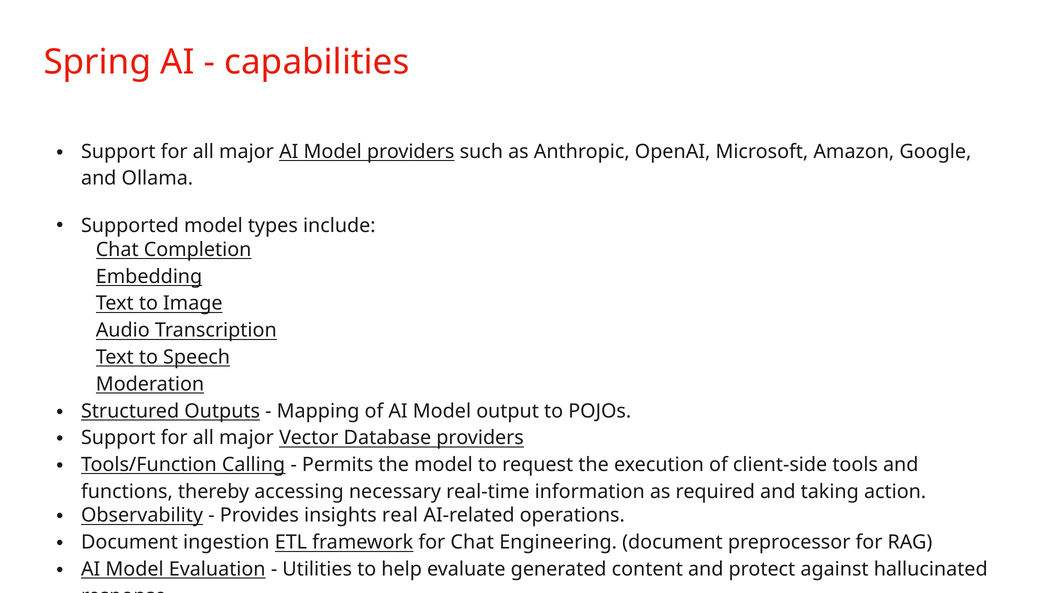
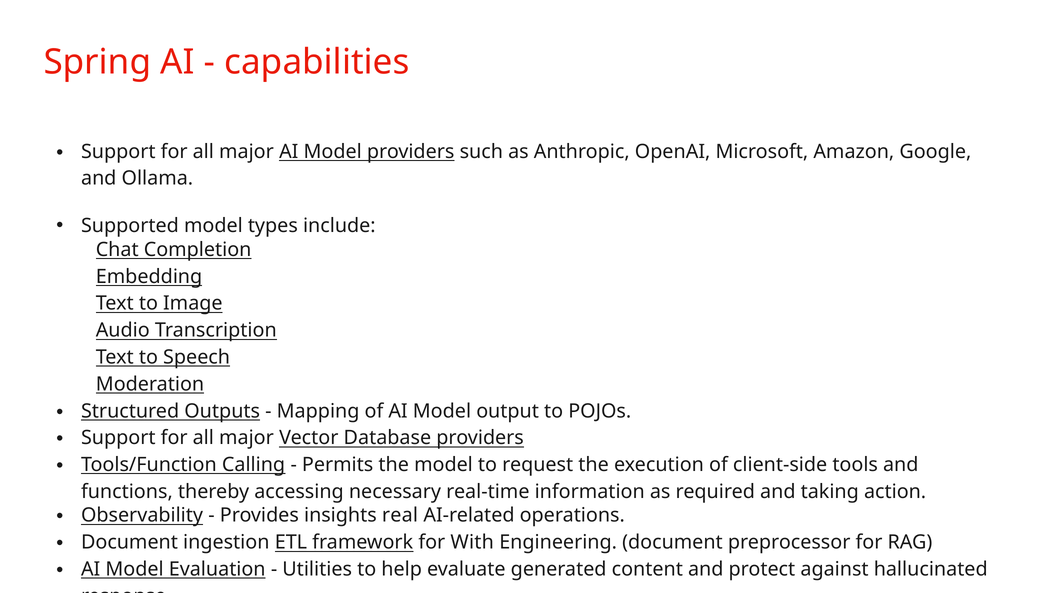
framework for Chat: Chat -> With
